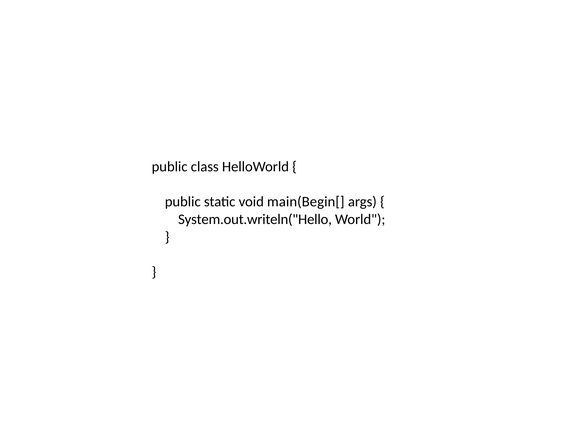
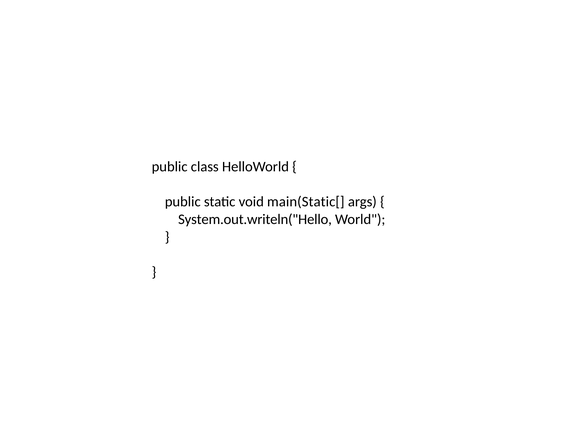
main(Begin[: main(Begin[ -> main(Static[
